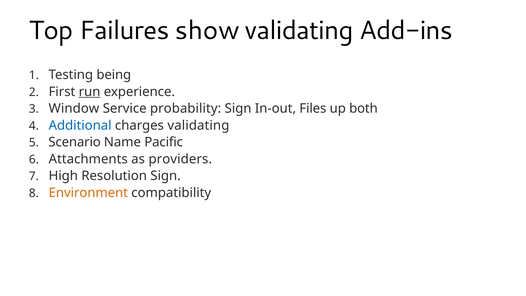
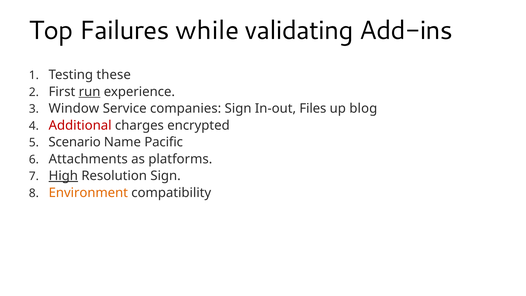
show: show -> while
being: being -> these
probability: probability -> companies
both: both -> blog
Additional colour: blue -> red
charges validating: validating -> encrypted
providers: providers -> platforms
High underline: none -> present
